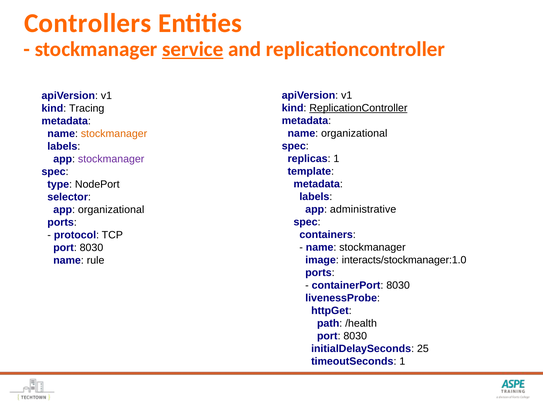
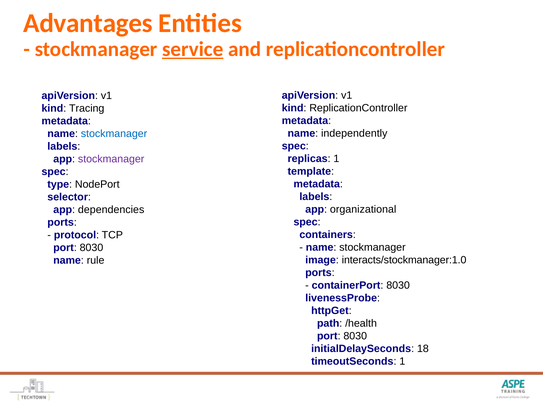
Controllers: Controllers -> Advantages
ReplicationController at (358, 108) underline: present -> none
name organizational: organizational -> independently
stockmanager at (114, 134) colour: orange -> blue
administrative: administrative -> organizational
app organizational: organizational -> dependencies
25: 25 -> 18
